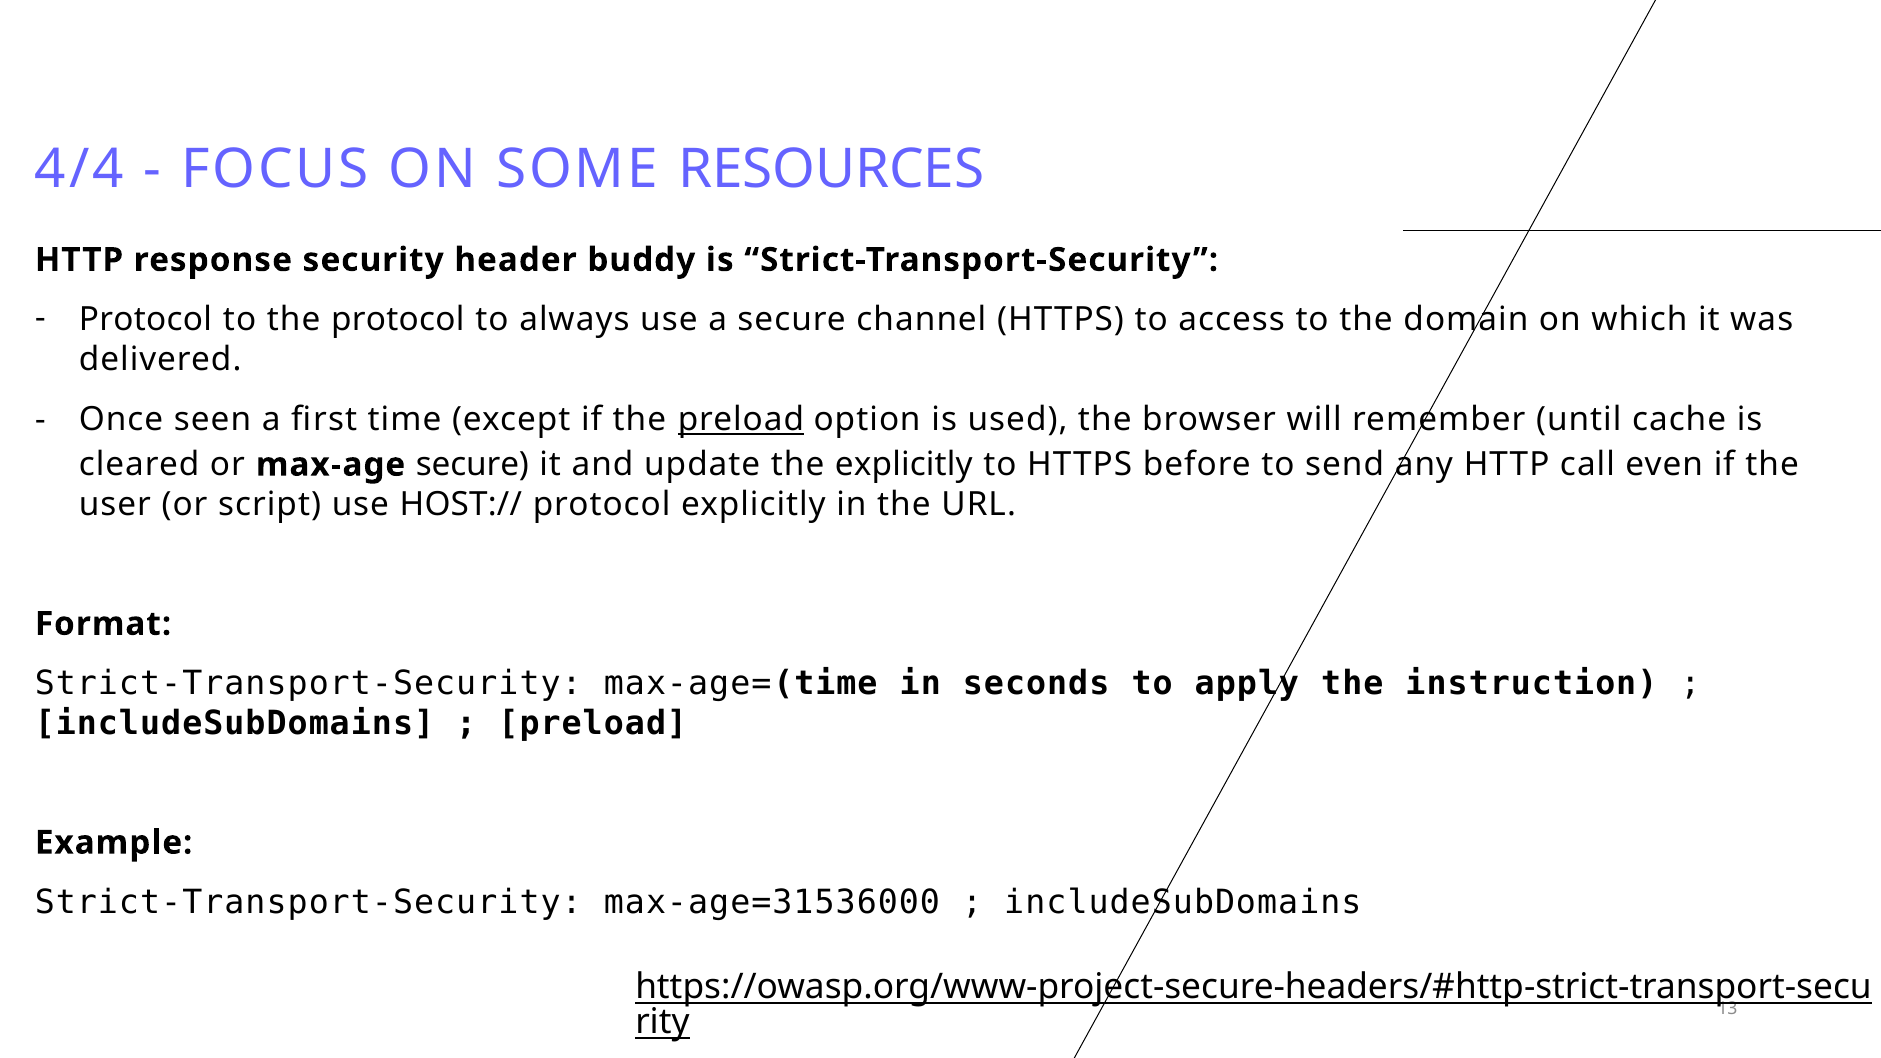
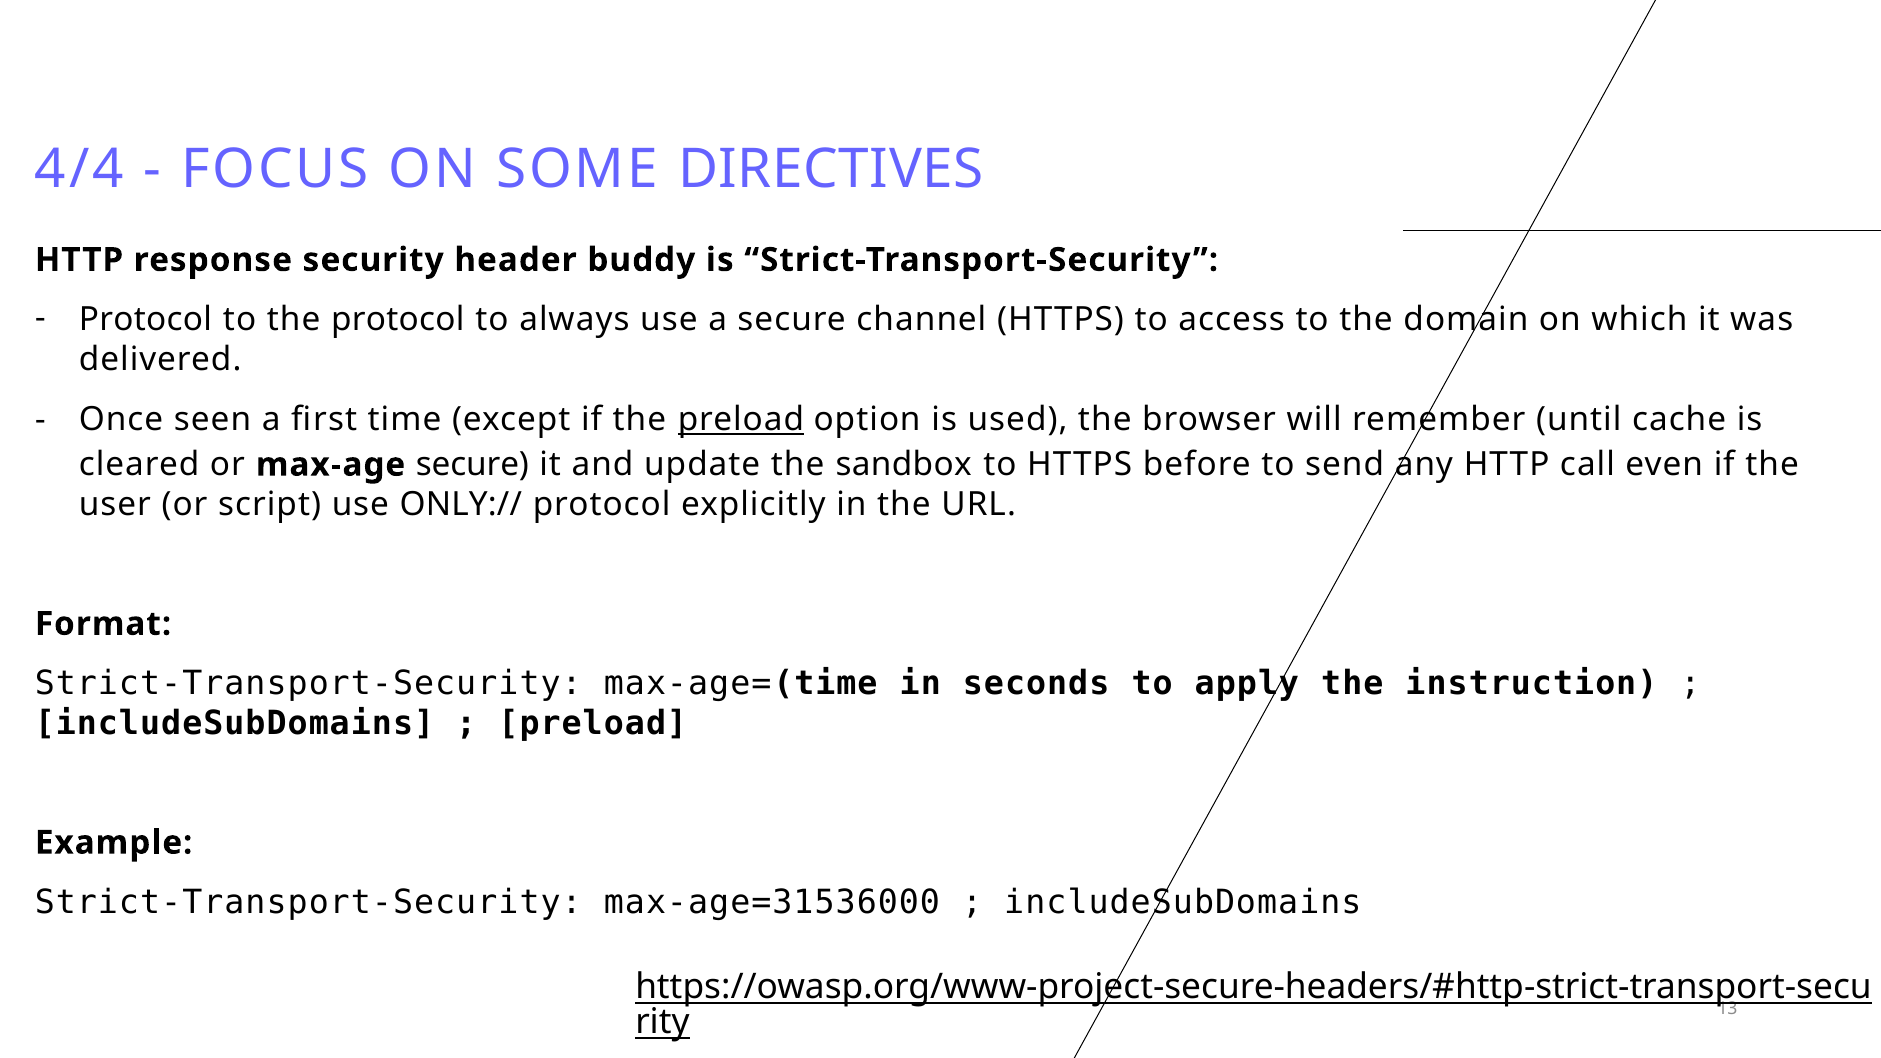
RESOURCES: RESOURCES -> DIRECTIVES
the explicitly: explicitly -> sandbox
HOST://: HOST:// -> ONLY://
